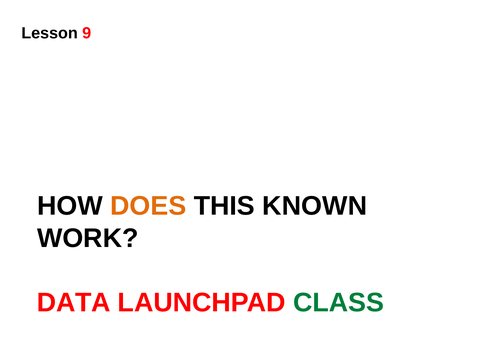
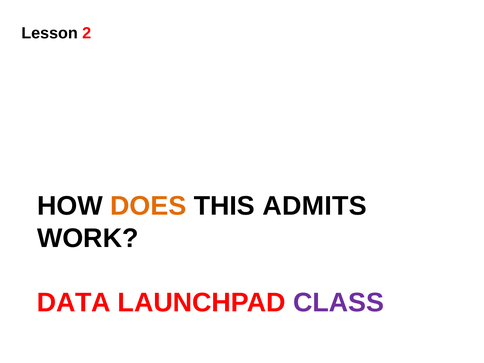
9: 9 -> 2
KNOWN: KNOWN -> ADMITS
CLASS colour: green -> purple
